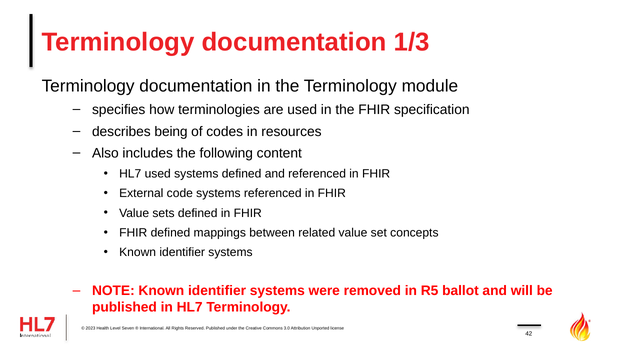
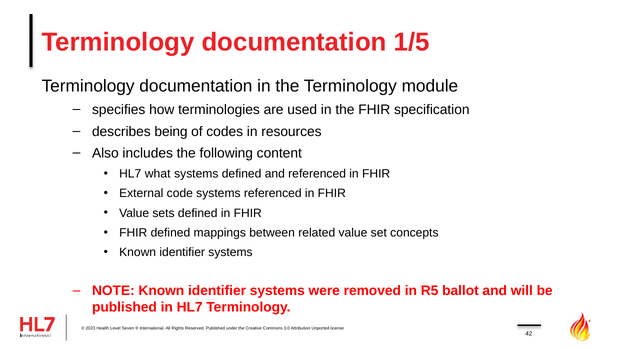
1/3: 1/3 -> 1/5
HL7 used: used -> what
